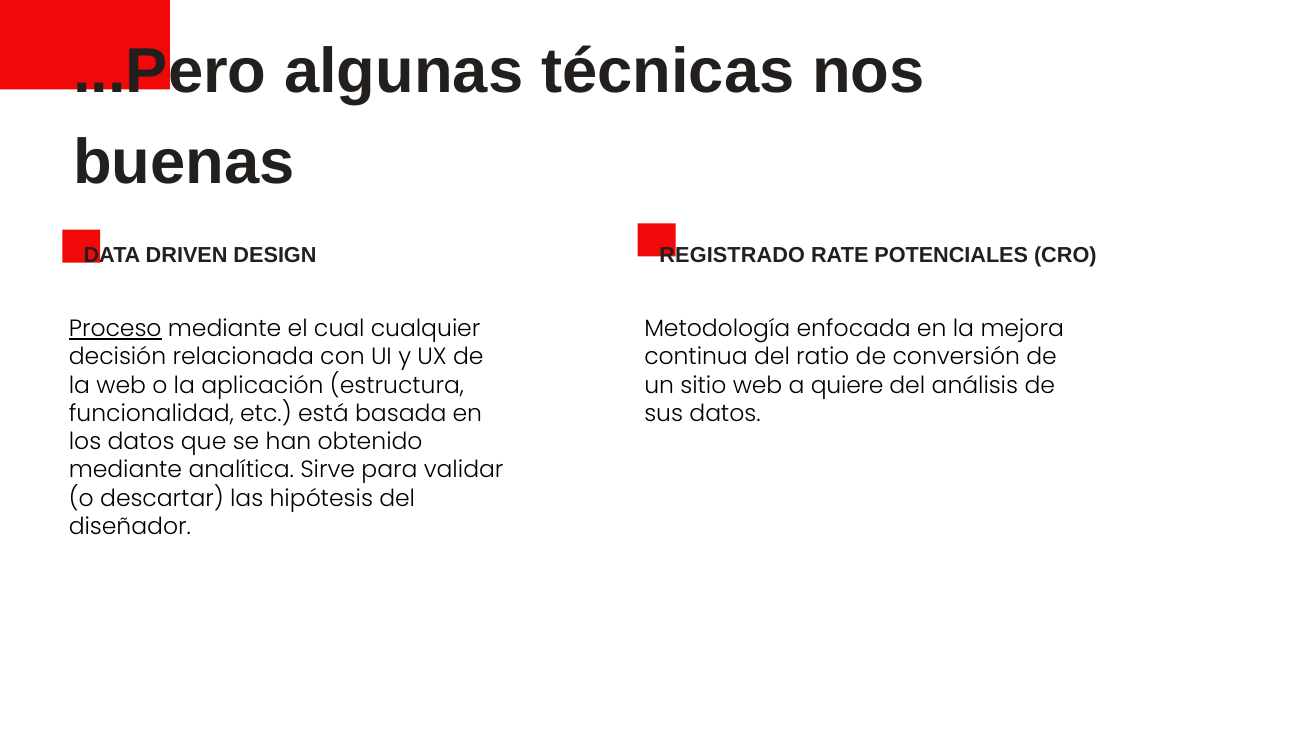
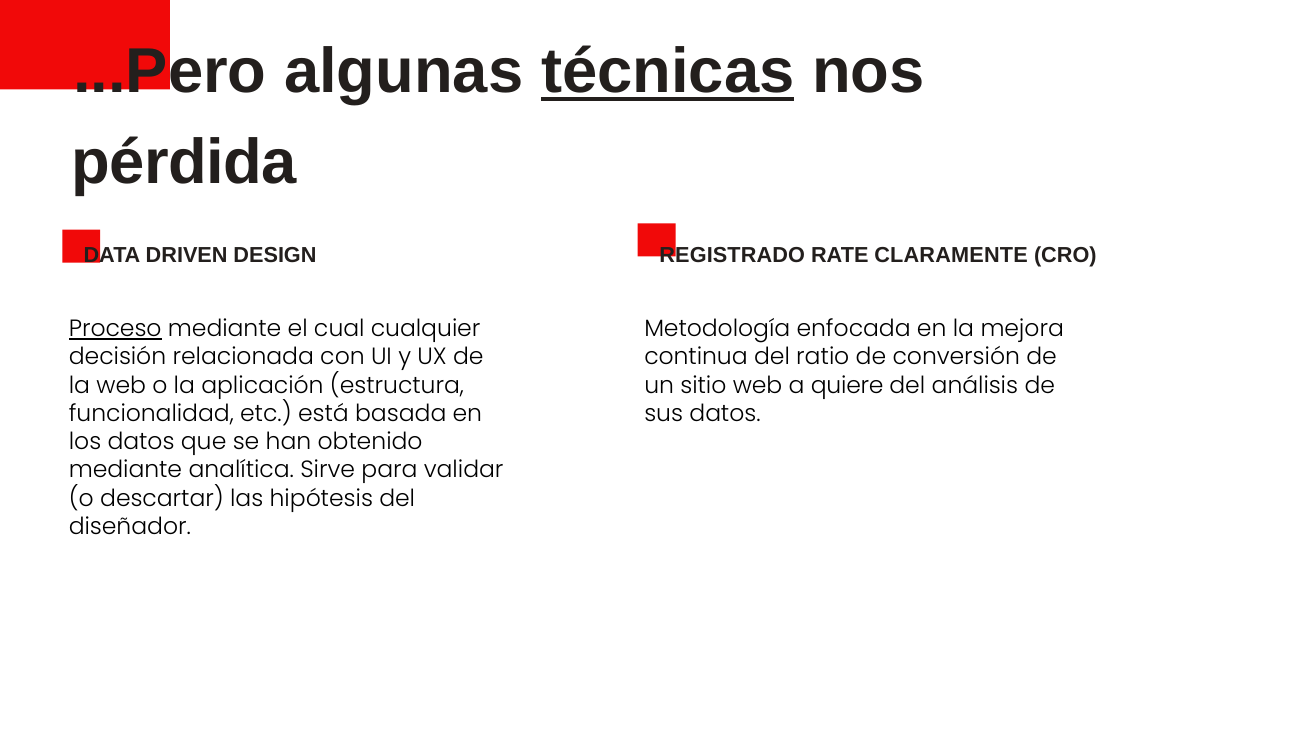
técnicas underline: none -> present
buenas: buenas -> pérdida
POTENCIALES: POTENCIALES -> CLARAMENTE
